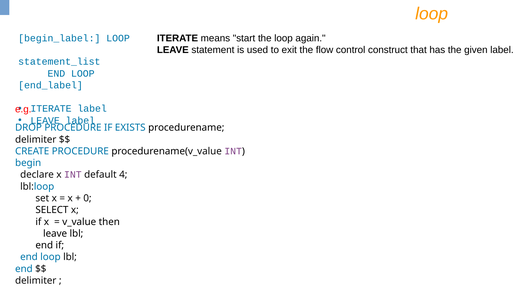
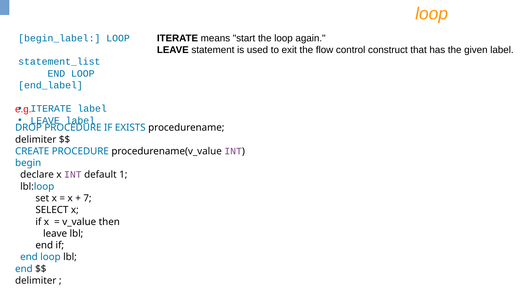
4: 4 -> 1
0: 0 -> 7
